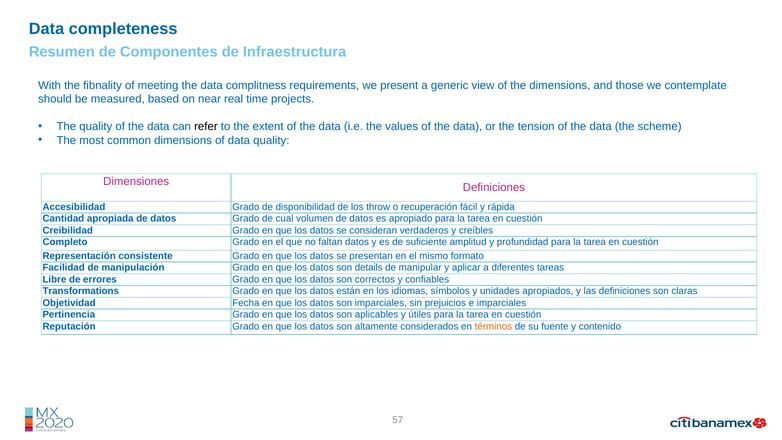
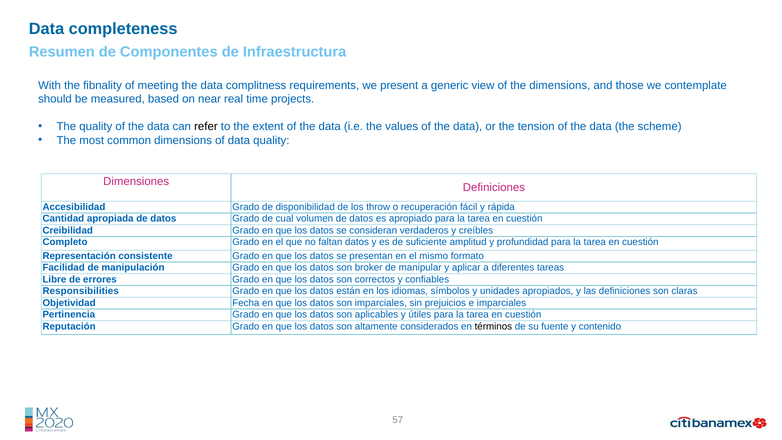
details: details -> broker
Transformations: Transformations -> Responsibilities
términos colour: orange -> black
